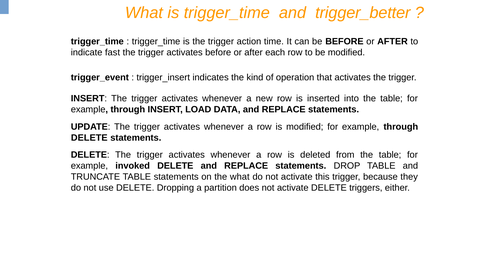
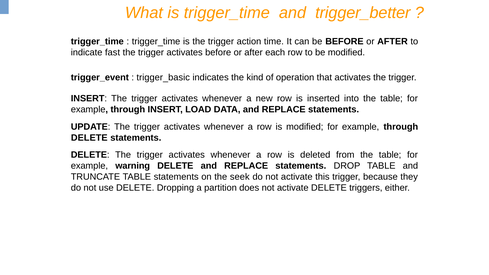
trigger_insert: trigger_insert -> trigger_basic
invoked: invoked -> warning
the what: what -> seek
